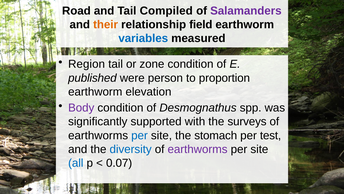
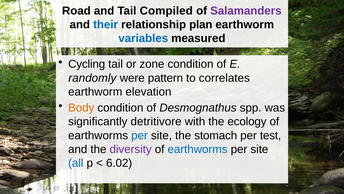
their colour: orange -> blue
field: field -> plan
Region: Region -> Cycling
published: published -> randomly
person: person -> pattern
proportion: proportion -> correlates
Body colour: purple -> orange
supported: supported -> detritivore
surveys: surveys -> ecology
diversity colour: blue -> purple
earthworms at (198, 149) colour: purple -> blue
0.07: 0.07 -> 6.02
